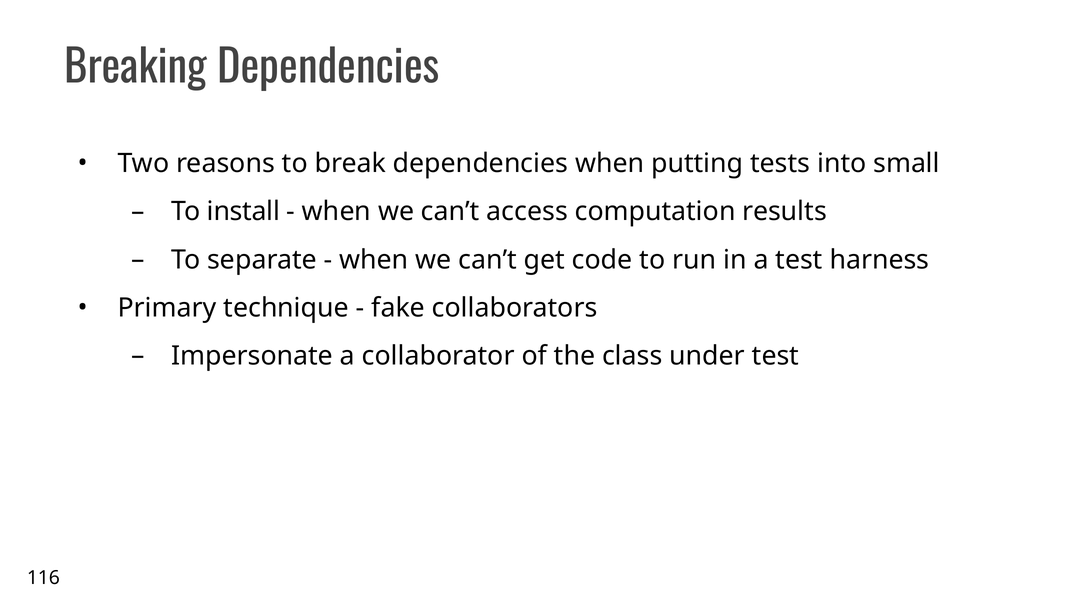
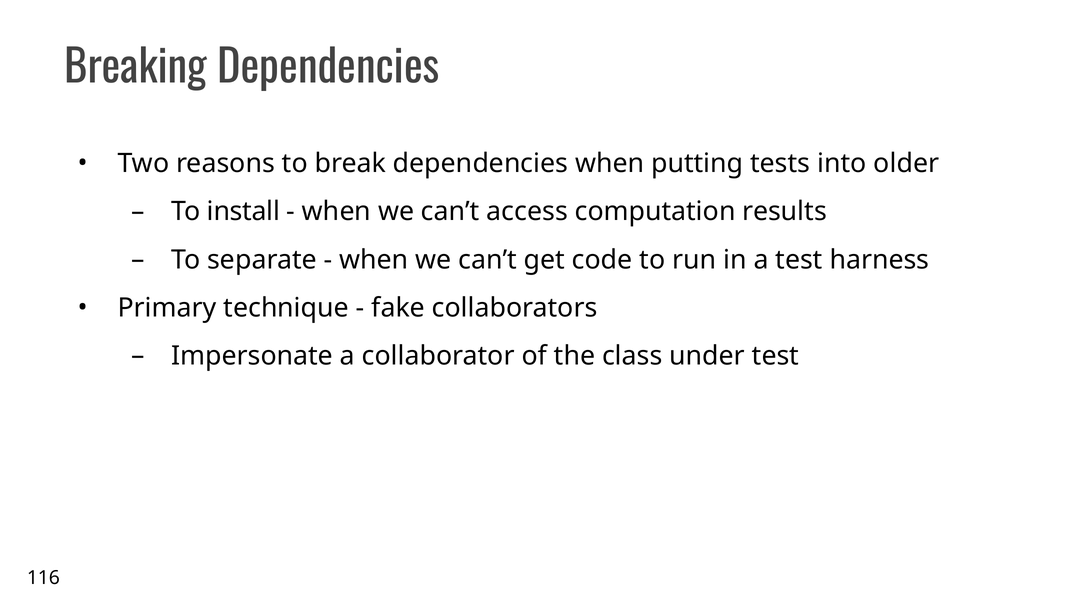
small: small -> older
